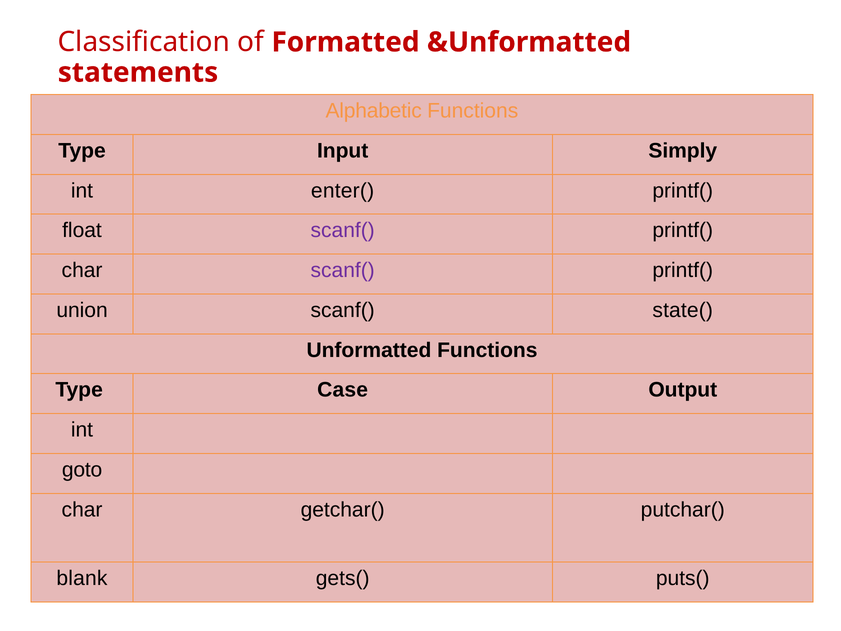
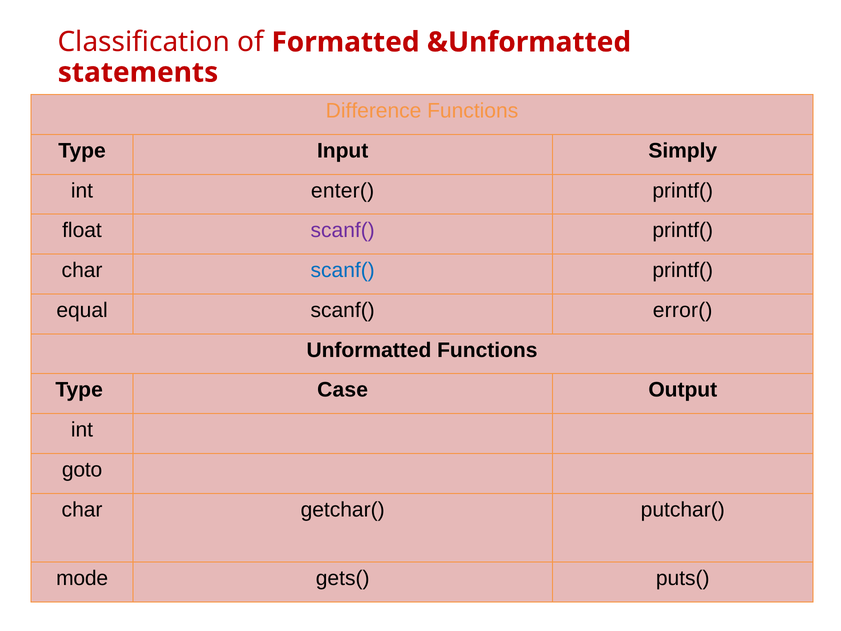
Alphabetic: Alphabetic -> Difference
scanf( at (343, 270) colour: purple -> blue
union: union -> equal
state(: state( -> error(
blank: blank -> mode
